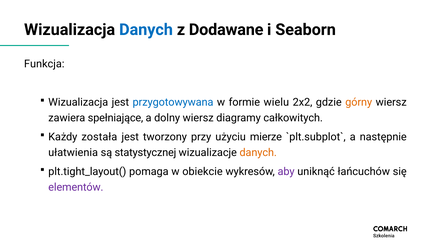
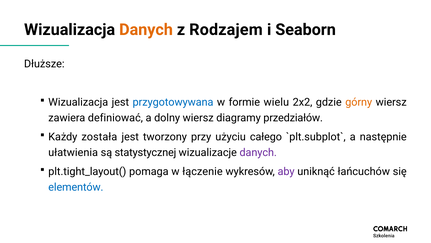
Danych at (146, 30) colour: blue -> orange
Dodawane: Dodawane -> Rodzajem
Funkcja: Funkcja -> Dłuższe
spełniające: spełniające -> definiować
całkowitych: całkowitych -> przedziałów
mierze: mierze -> całego
danych at (258, 152) colour: orange -> purple
obiekcie: obiekcie -> łączenie
elementów colour: purple -> blue
